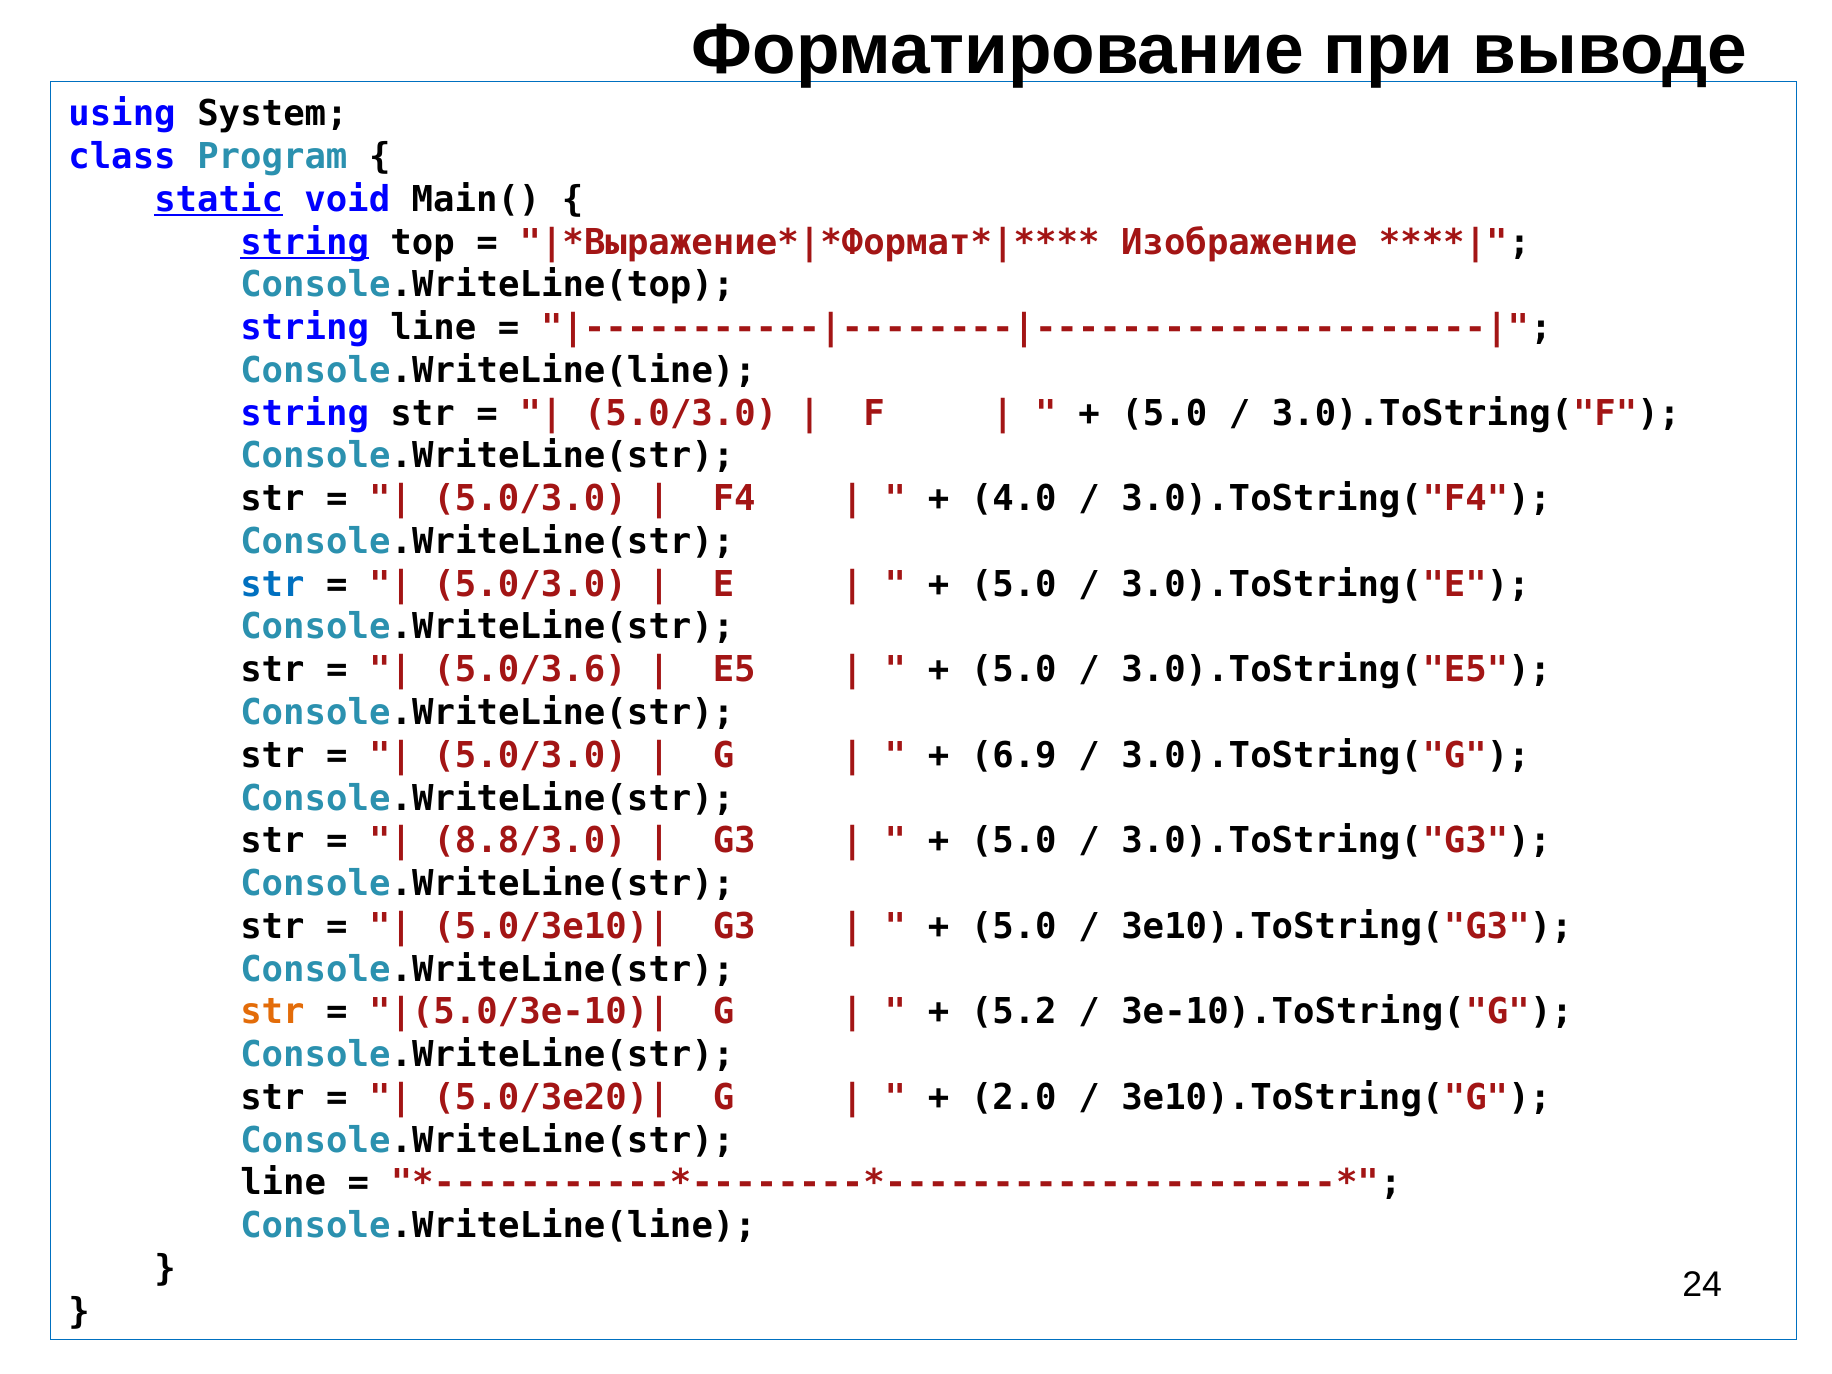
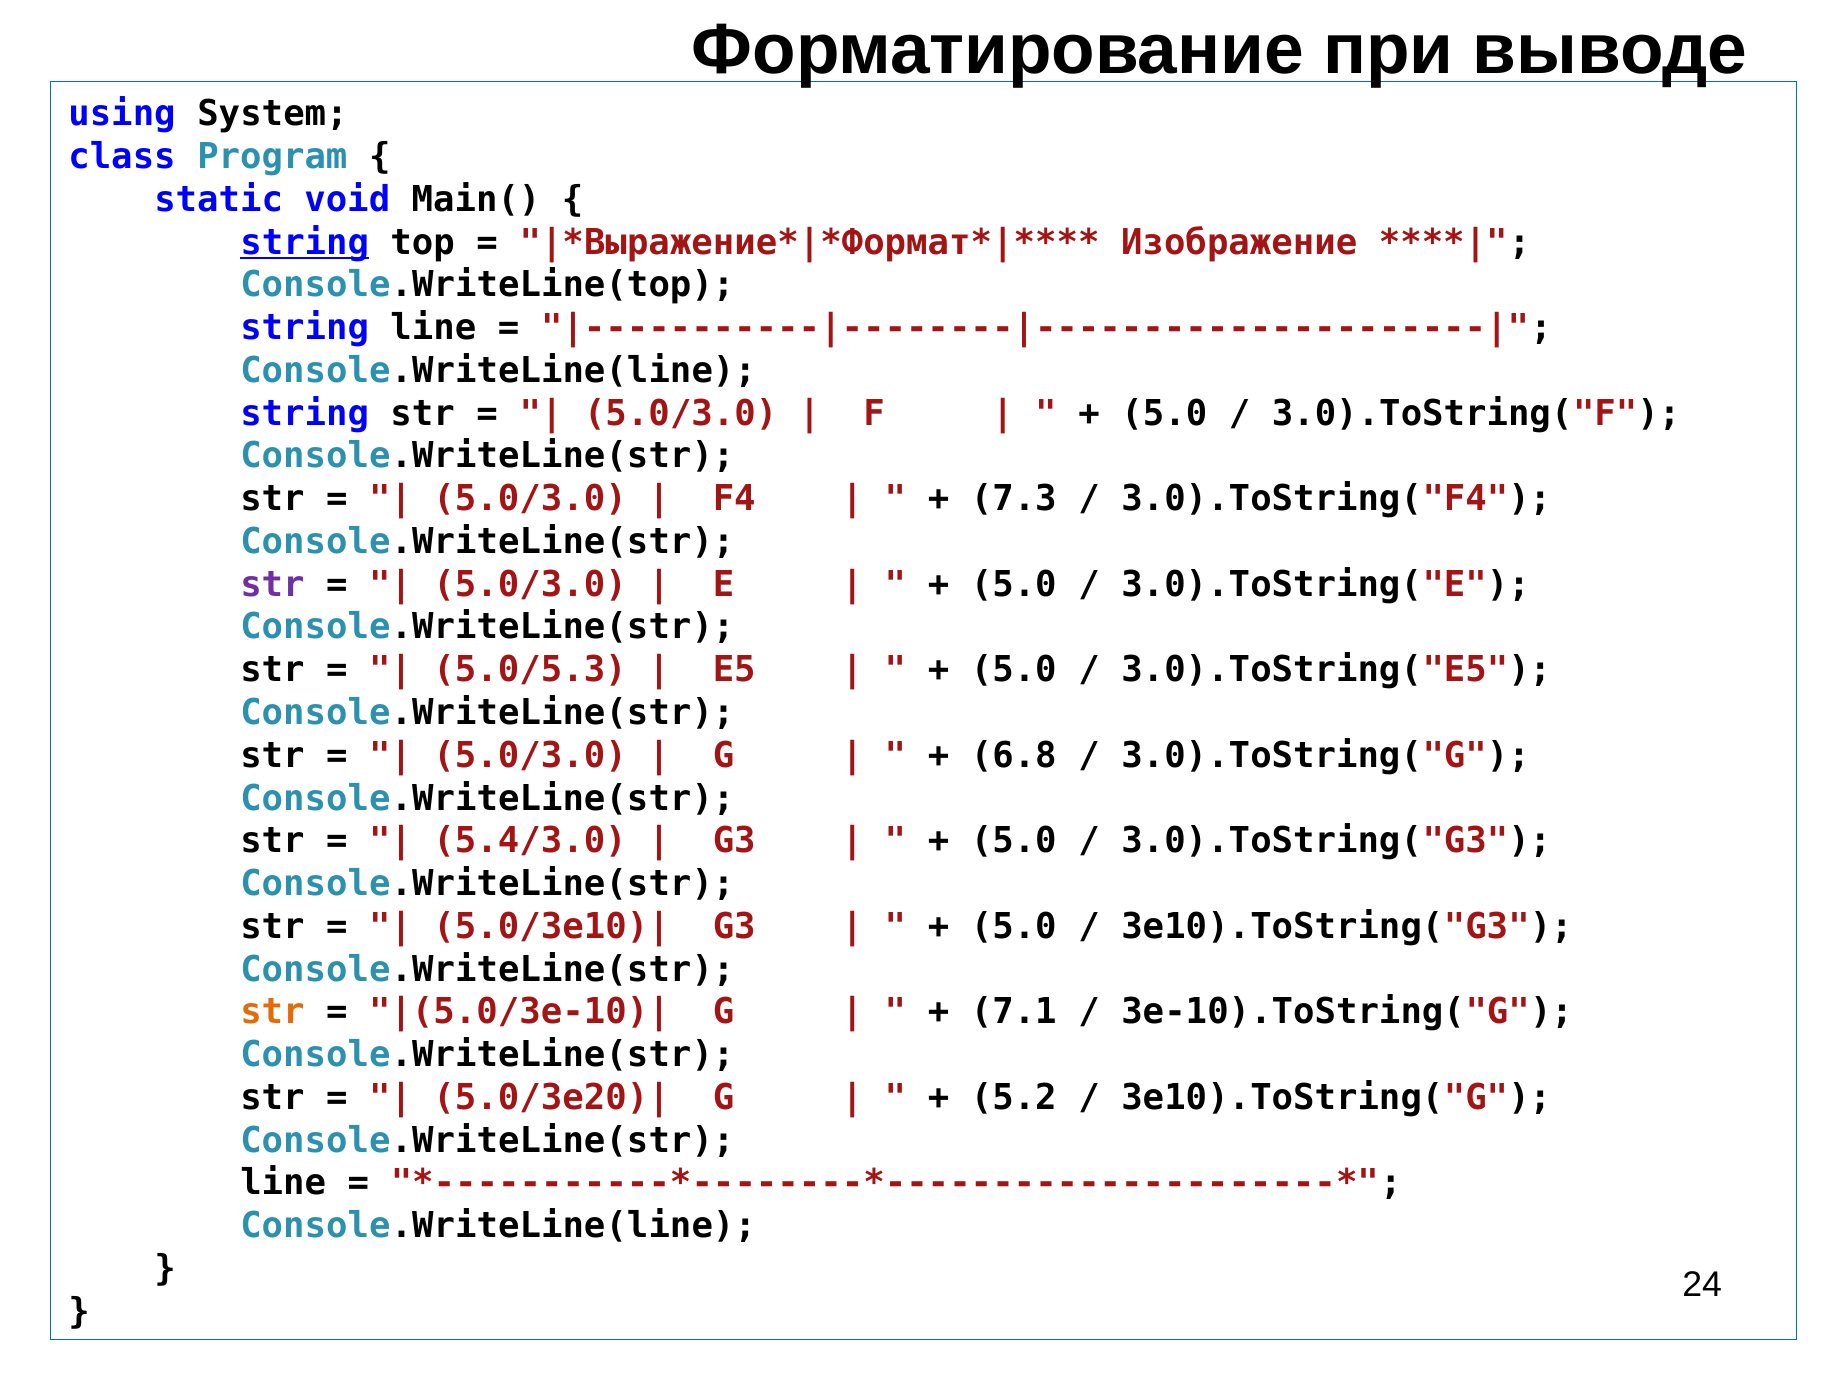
static underline: present -> none
4.0: 4.0 -> 7.3
str at (272, 584) colour: blue -> purple
5.0/3.6: 5.0/3.6 -> 5.0/5.3
6.9: 6.9 -> 6.8
8.8/3.0: 8.8/3.0 -> 5.4/3.0
5.2: 5.2 -> 7.1
2.0: 2.0 -> 5.2
